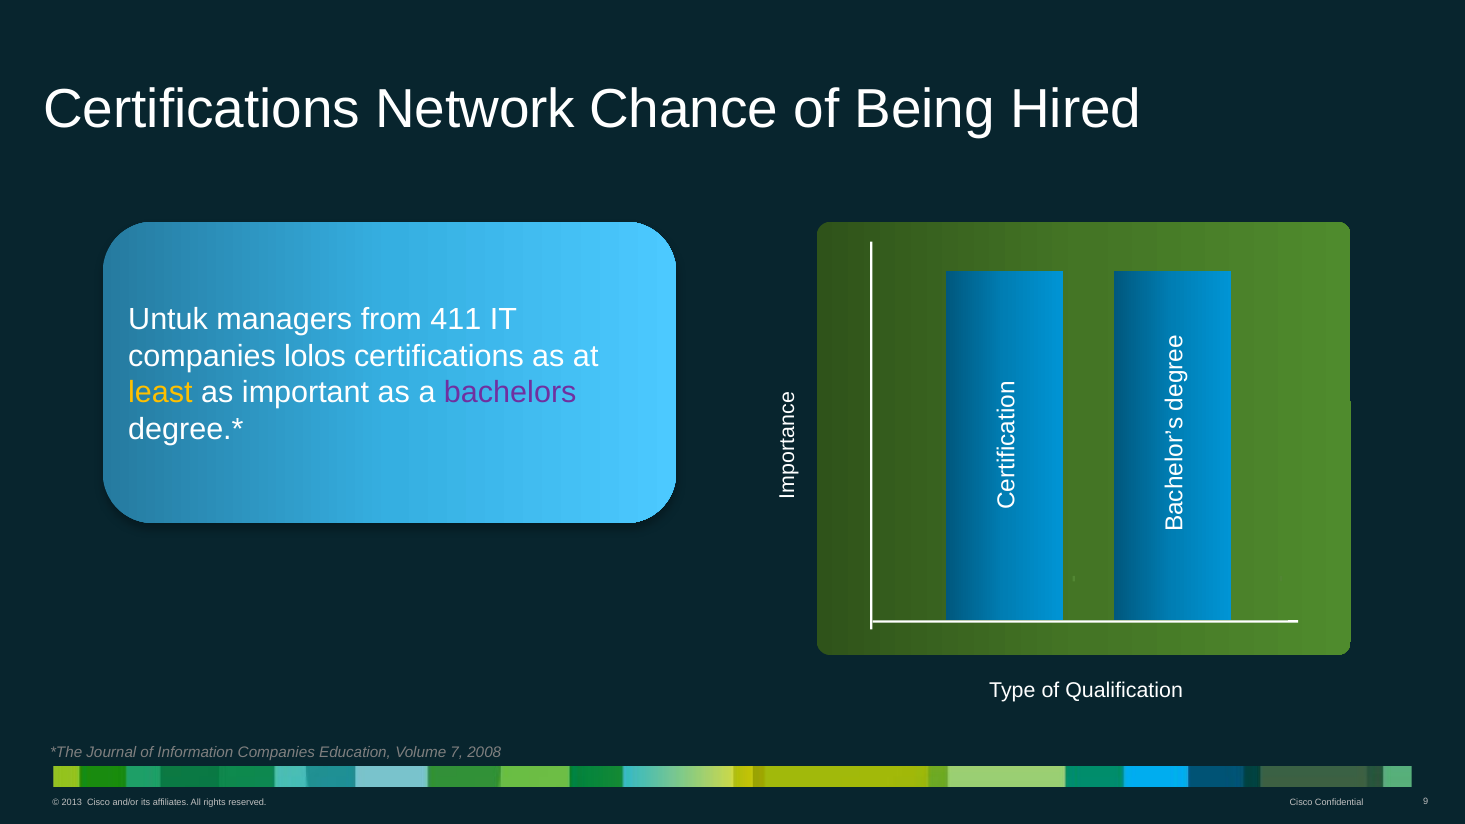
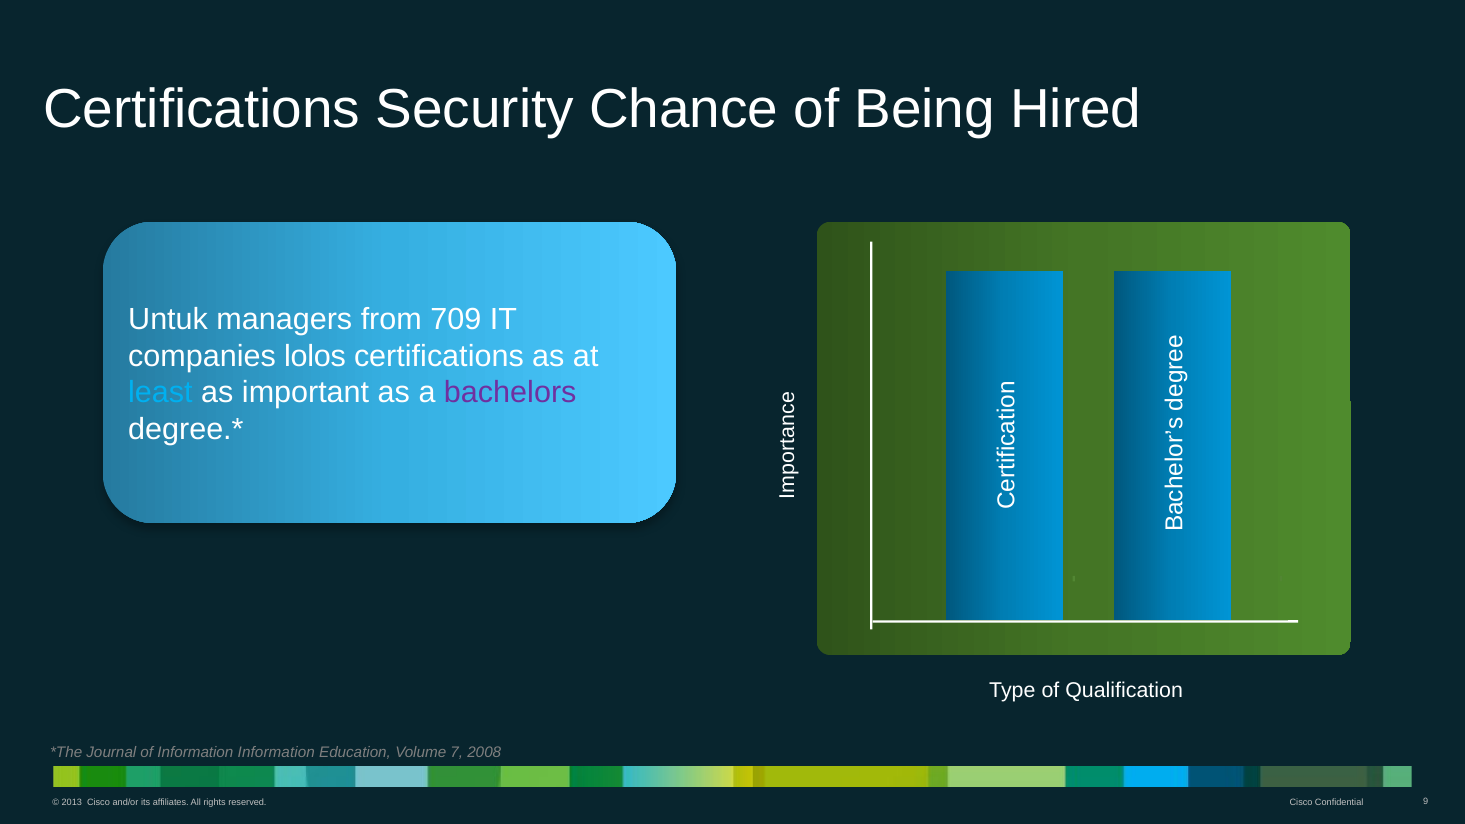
Network: Network -> Security
411: 411 -> 709
least colour: yellow -> light blue
Information Companies: Companies -> Information
